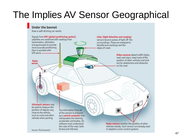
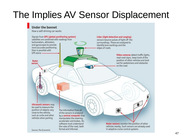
Geographical: Geographical -> Displacement
